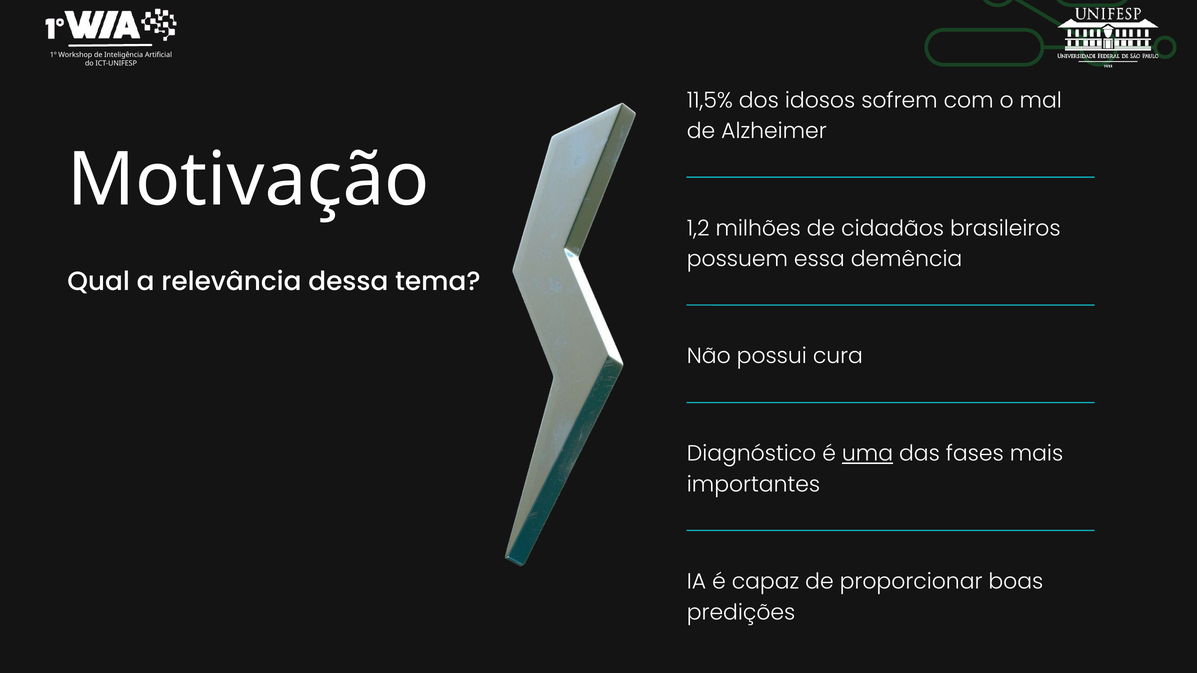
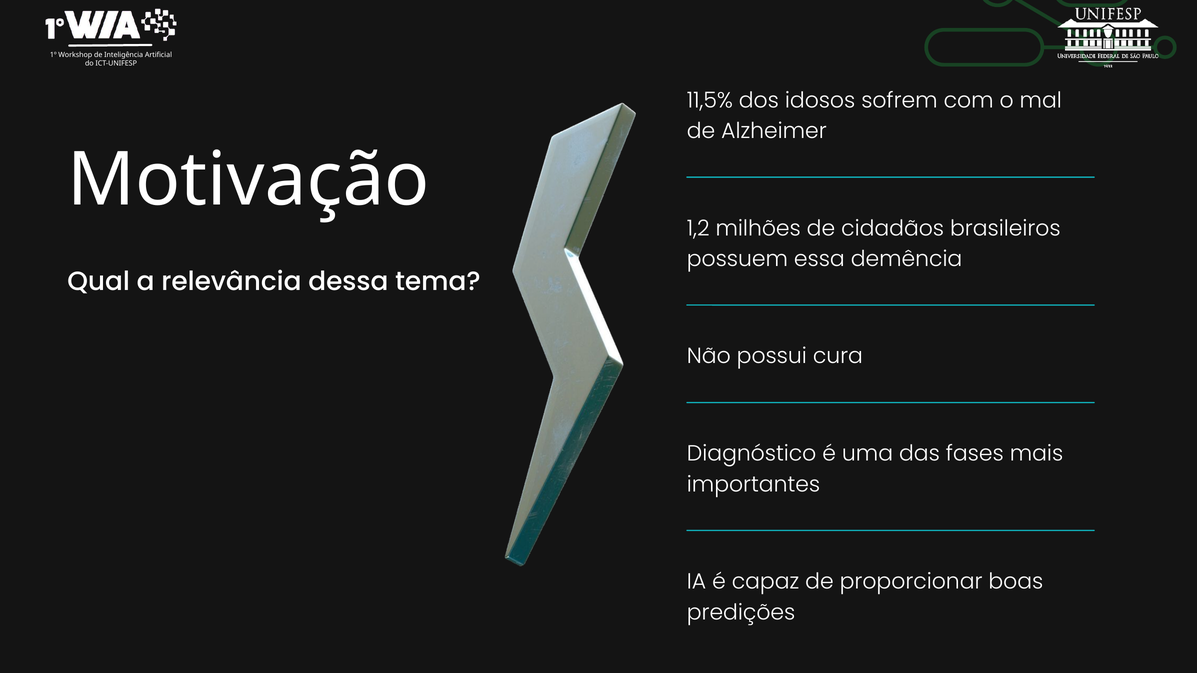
uma underline: present -> none
